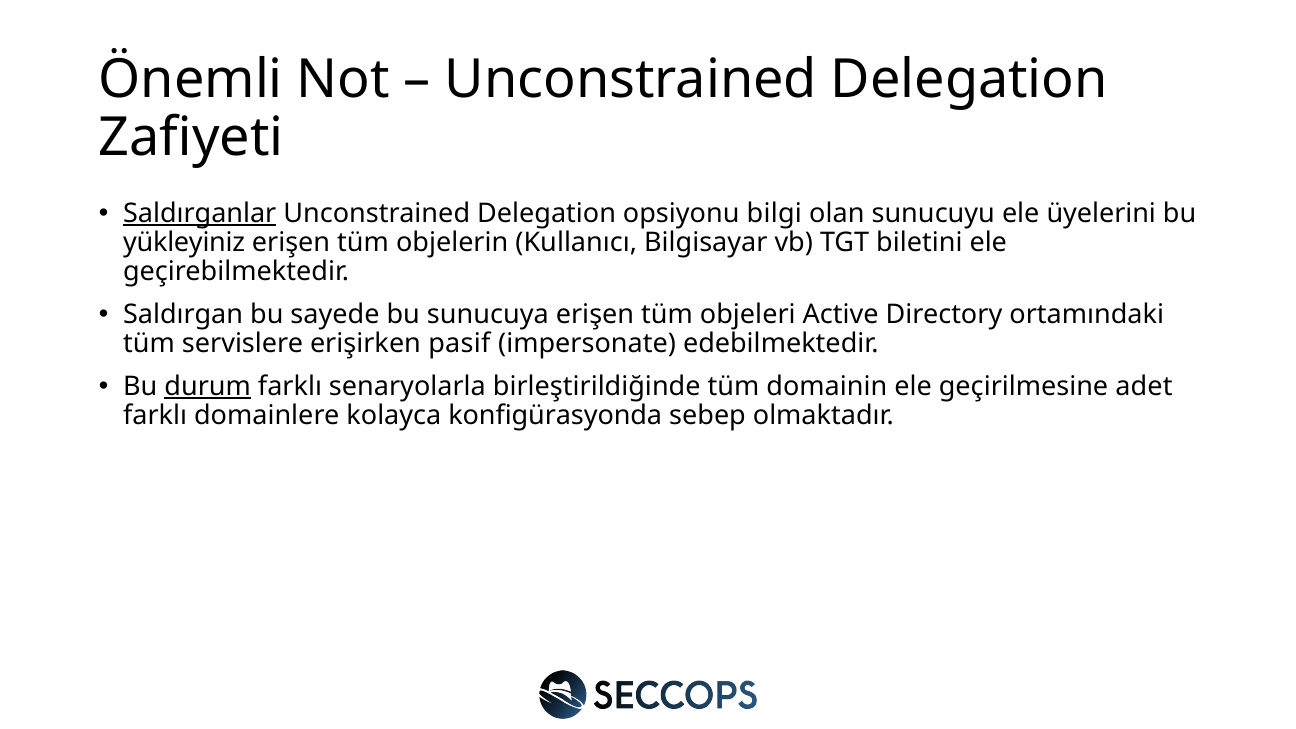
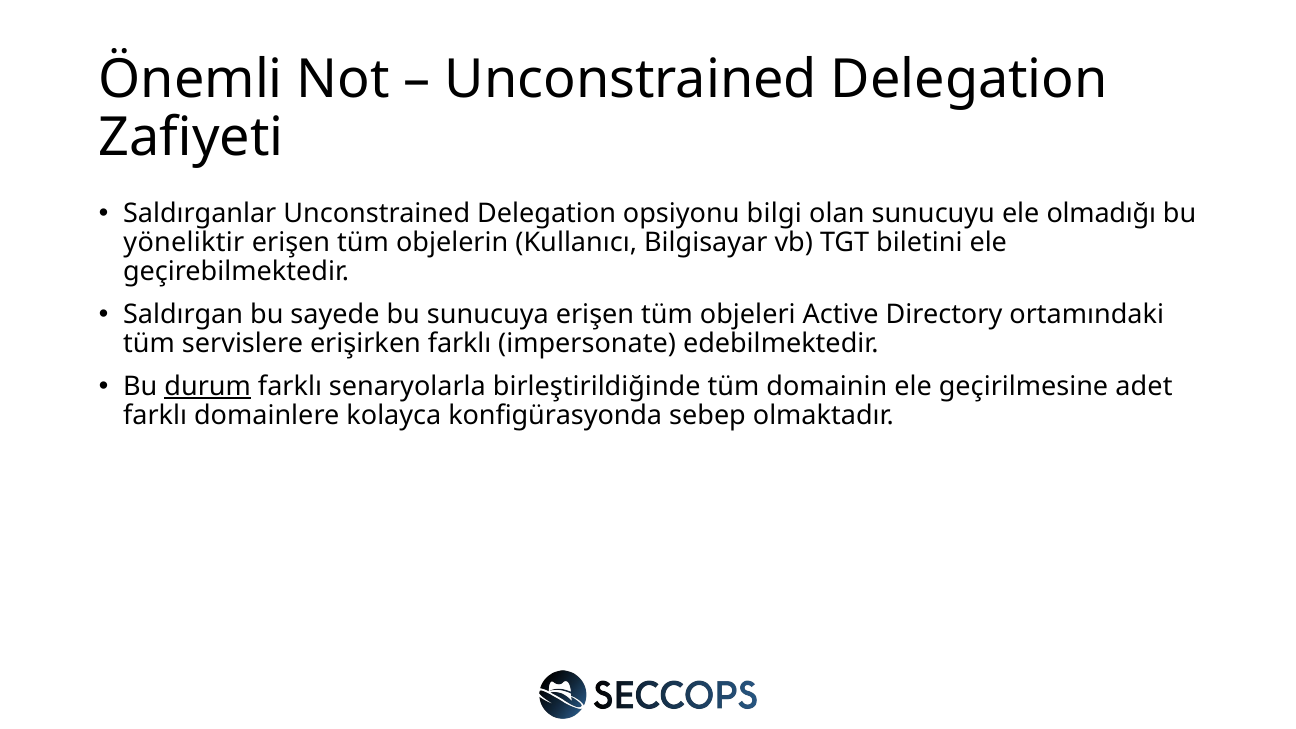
Saldırganlar underline: present -> none
üyelerini: üyelerini -> olmadığı
yükleyiniz: yükleyiniz -> yöneliktir
erişirken pasif: pasif -> farklı
